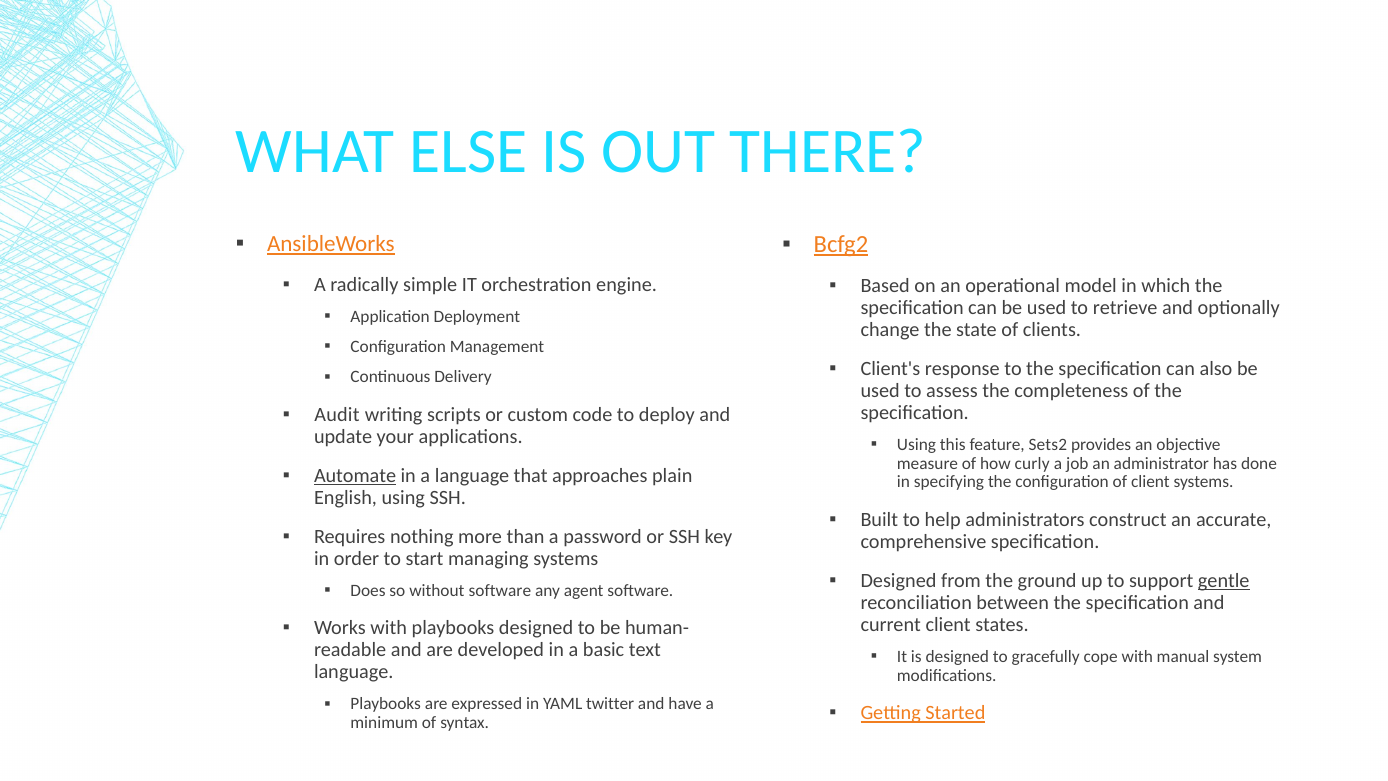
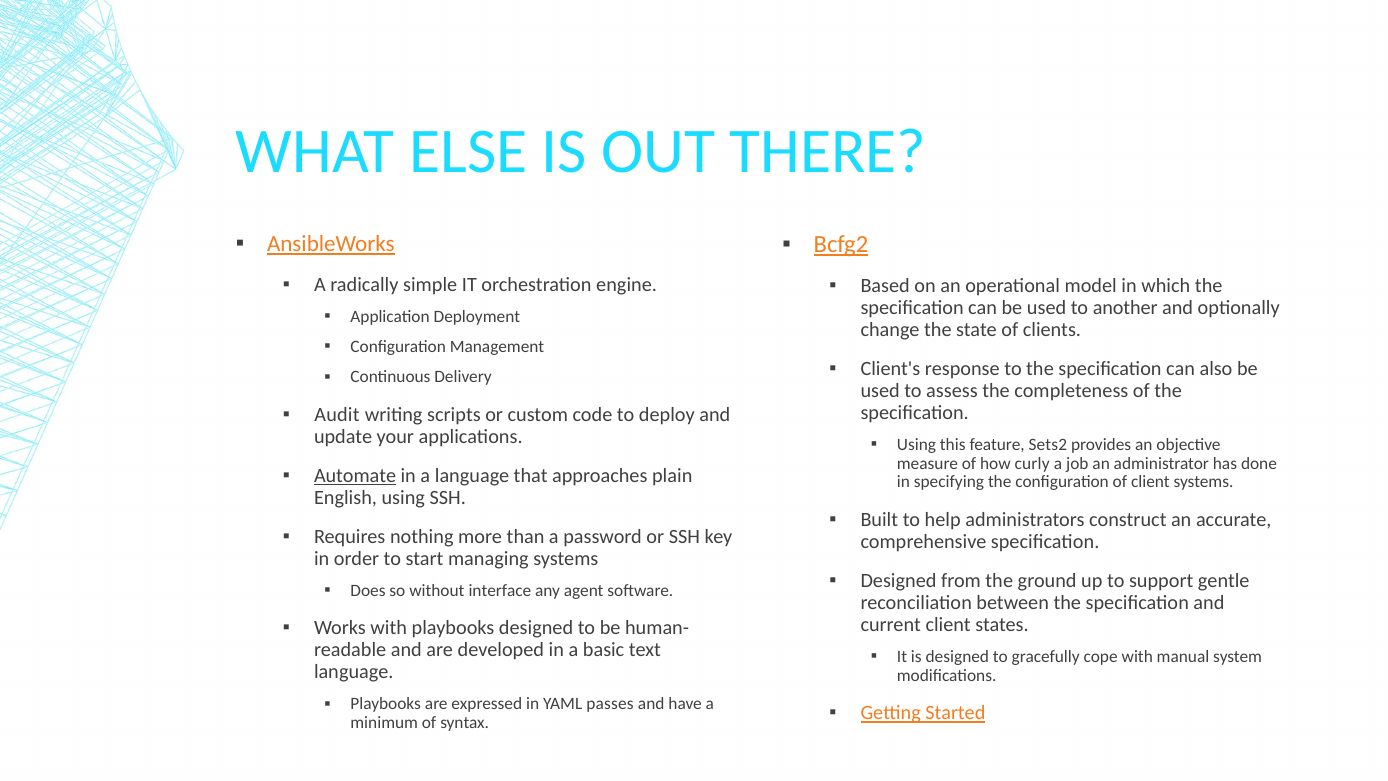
retrieve: retrieve -> another
gentle underline: present -> none
without software: software -> interface
twitter: twitter -> passes
